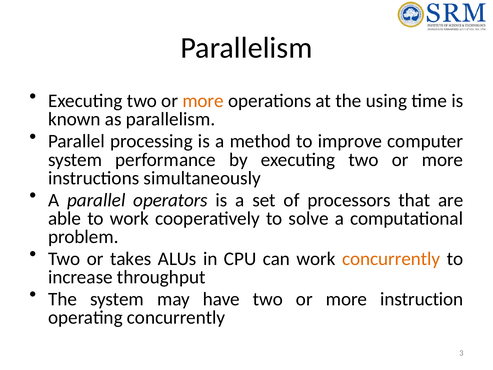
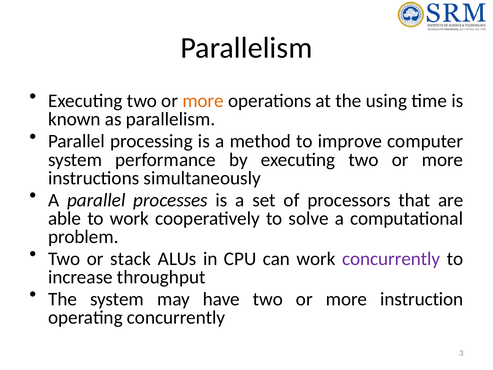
operators: operators -> processes
takes: takes -> stack
concurrently at (391, 259) colour: orange -> purple
